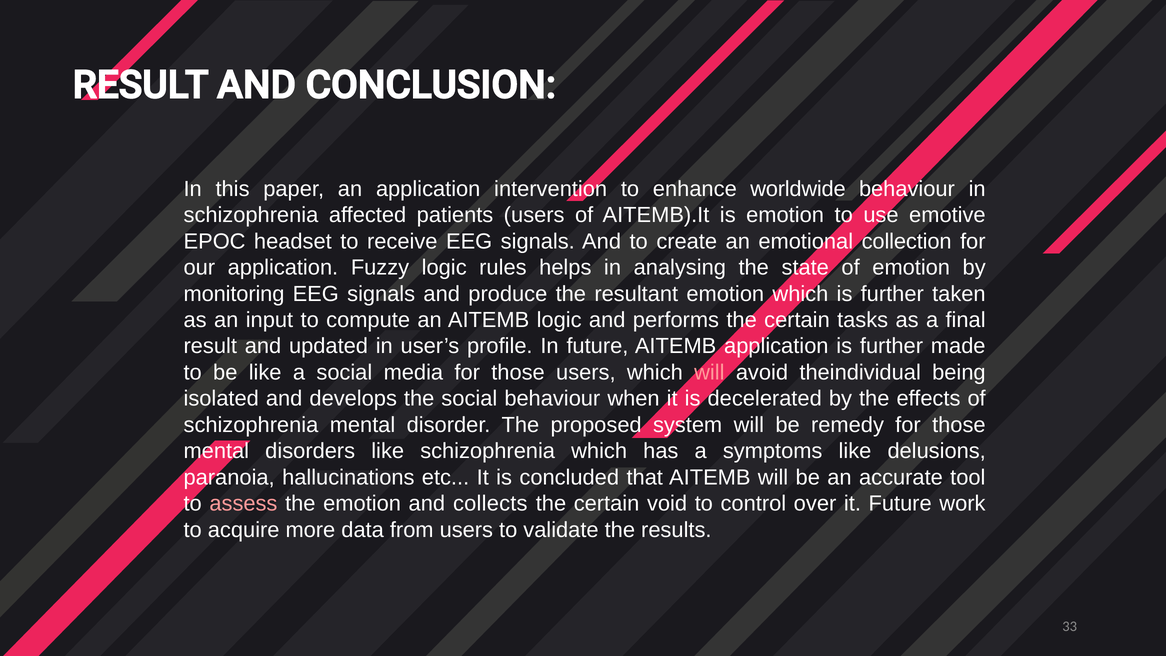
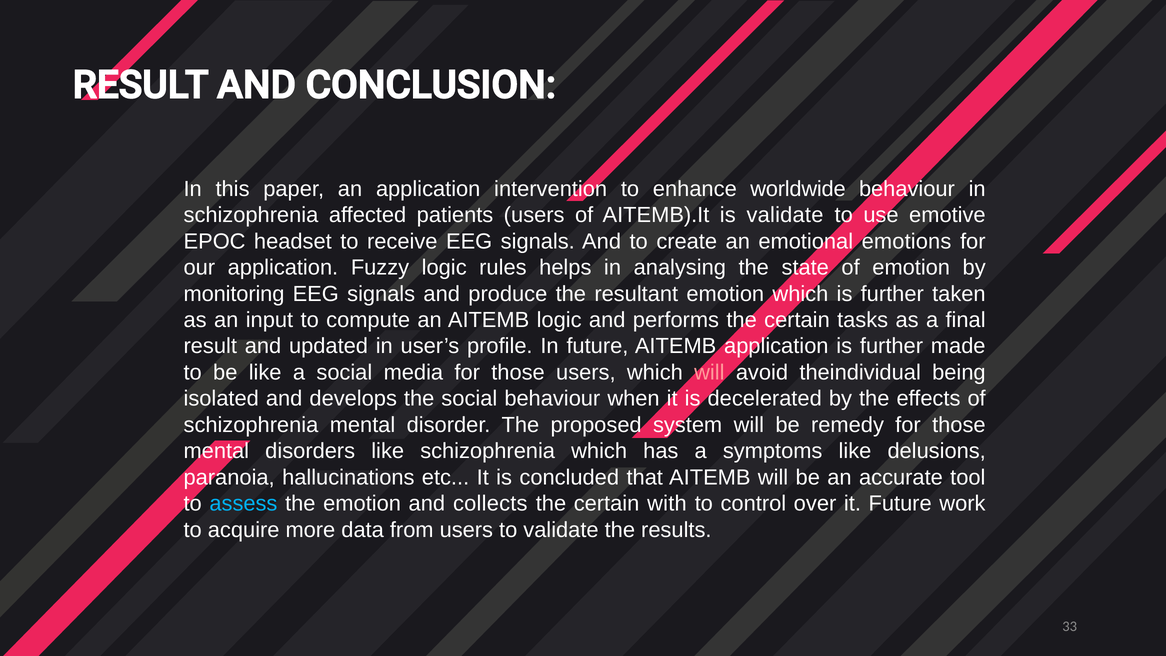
is emotion: emotion -> validate
collection: collection -> emotions
assess colour: pink -> light blue
void: void -> with
